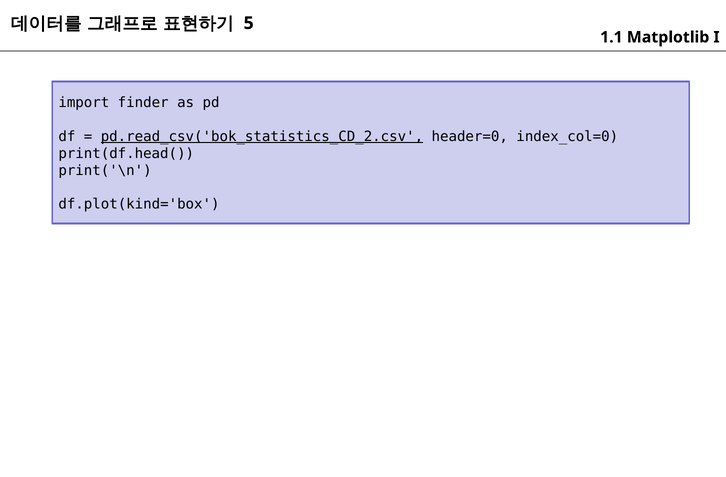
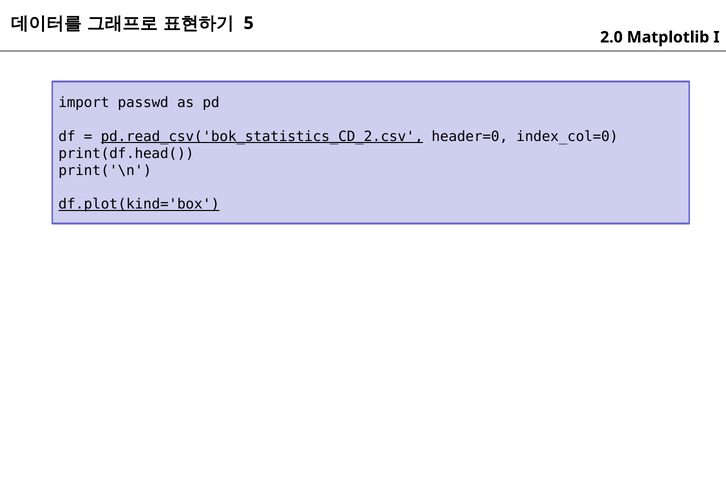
1.1: 1.1 -> 2.0
finder: finder -> passwd
df.plot(kind='box underline: none -> present
